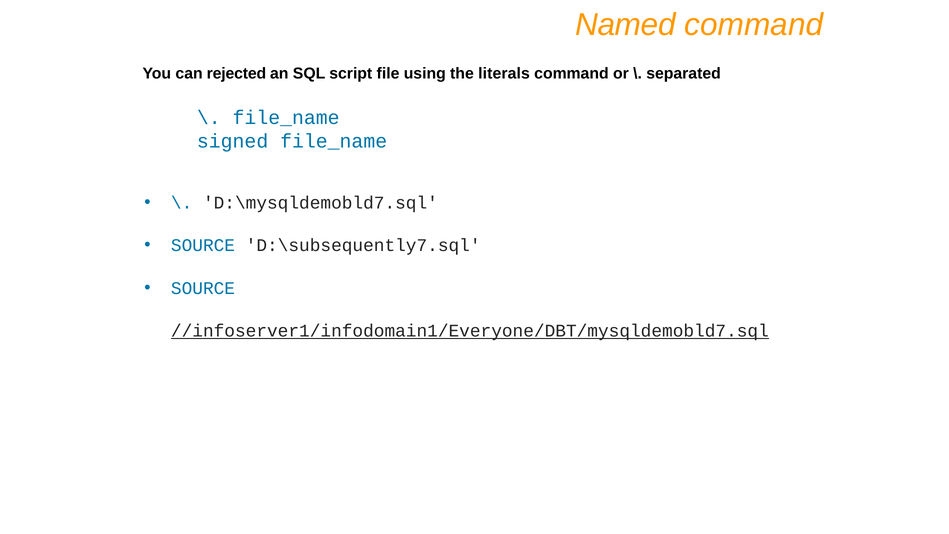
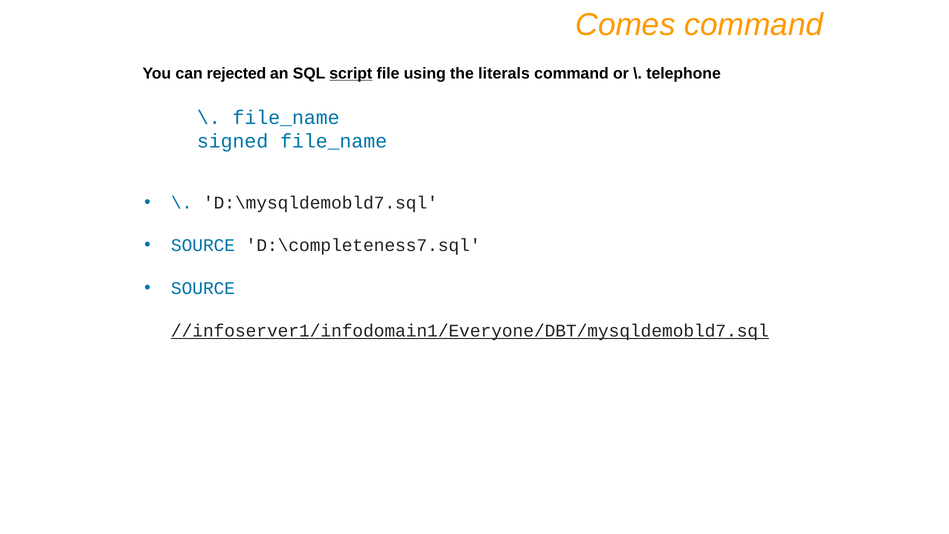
Named: Named -> Comes
script underline: none -> present
separated: separated -> telephone
D:\subsequently7.sql: D:\subsequently7.sql -> D:\completeness7.sql
